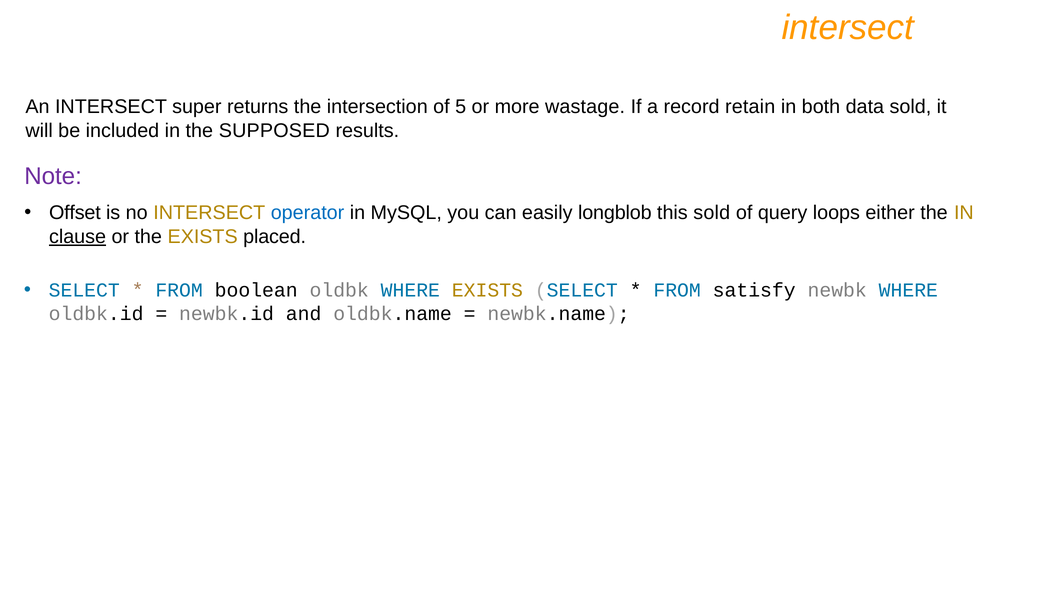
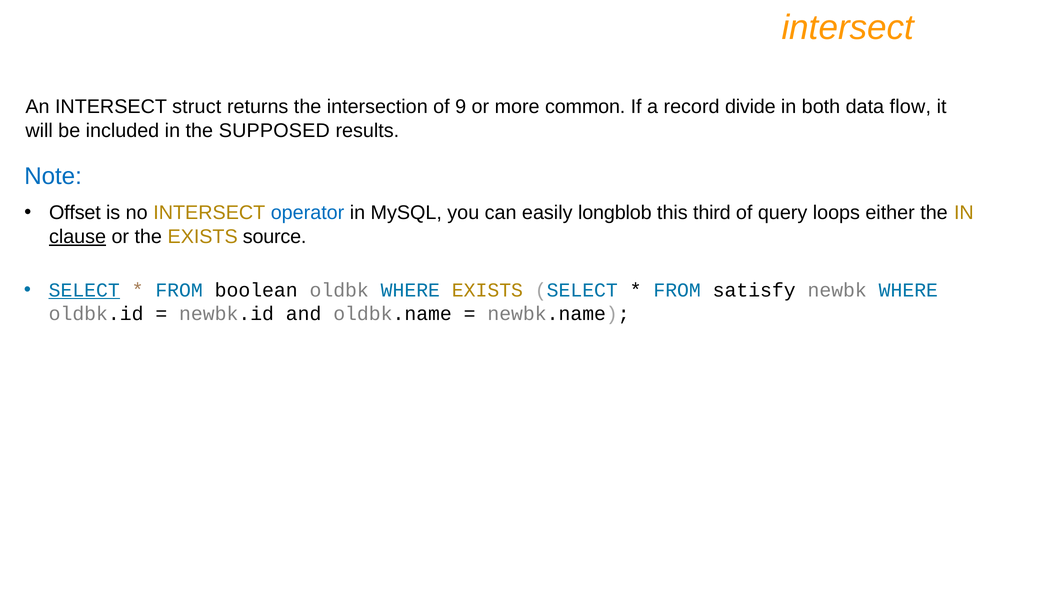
super: super -> struct
5: 5 -> 9
wastage: wastage -> common
retain: retain -> divide
data sold: sold -> flow
Note colour: purple -> blue
this sold: sold -> third
placed: placed -> source
SELECT at (84, 290) underline: none -> present
